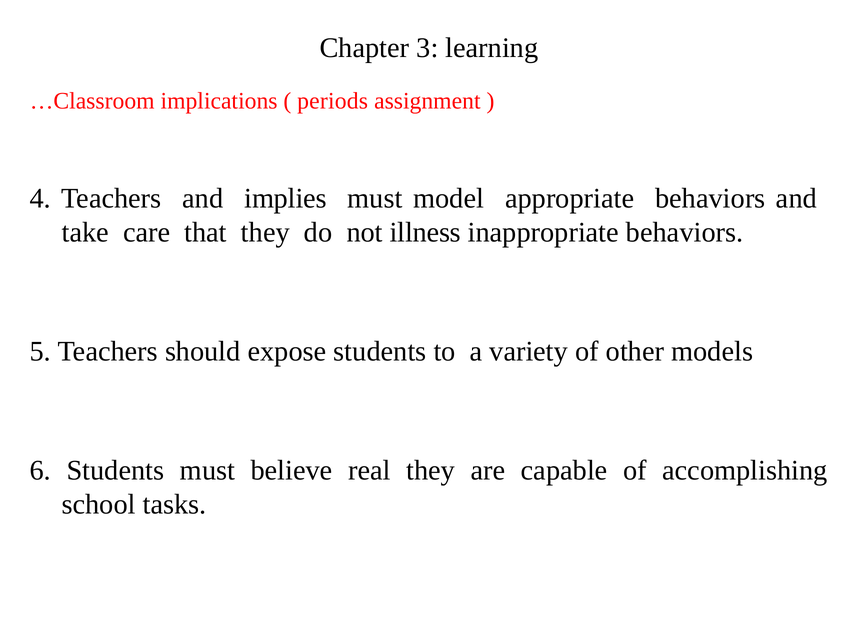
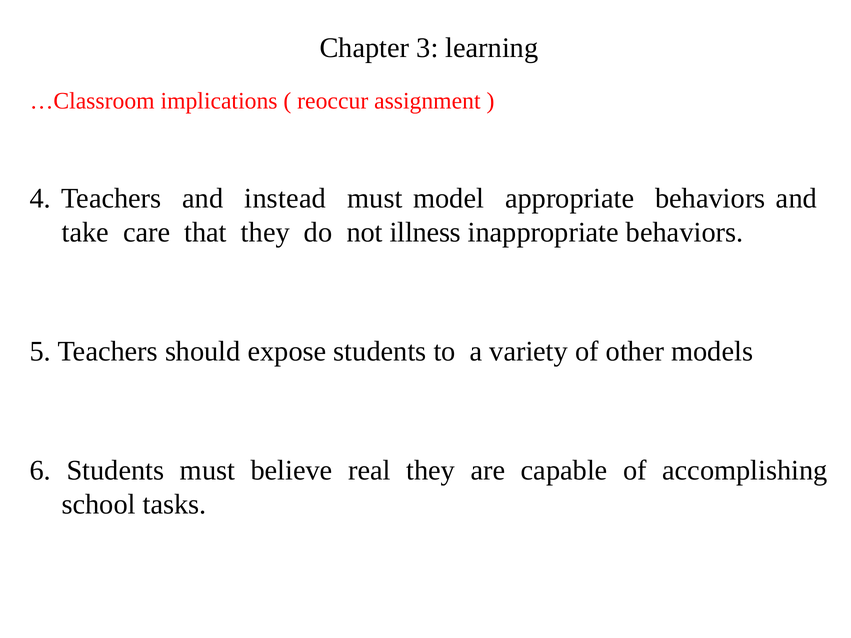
periods: periods -> reoccur
implies: implies -> instead
